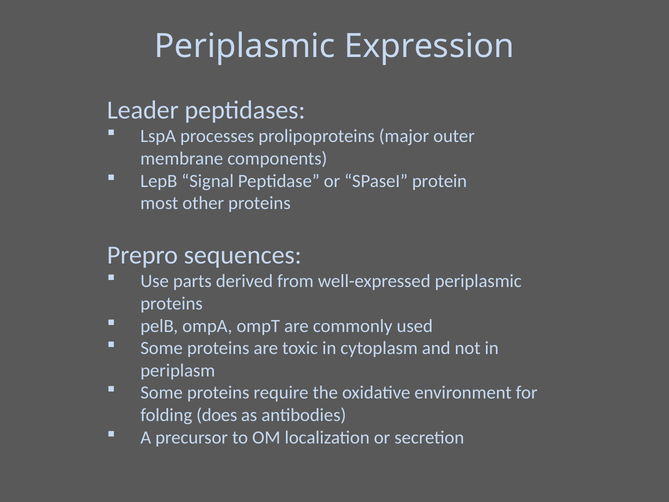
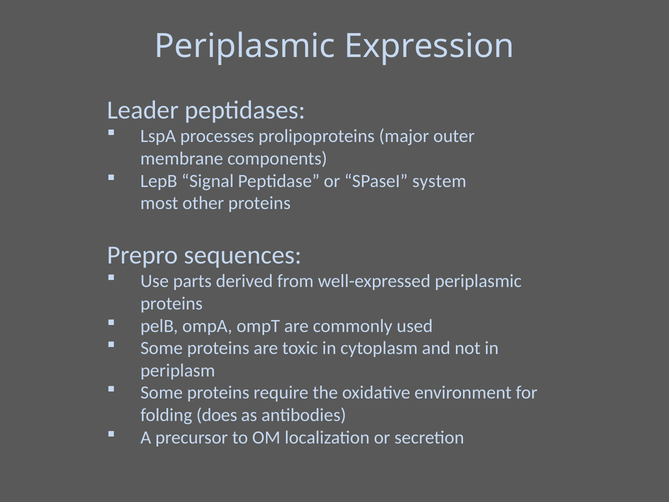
protein: protein -> system
